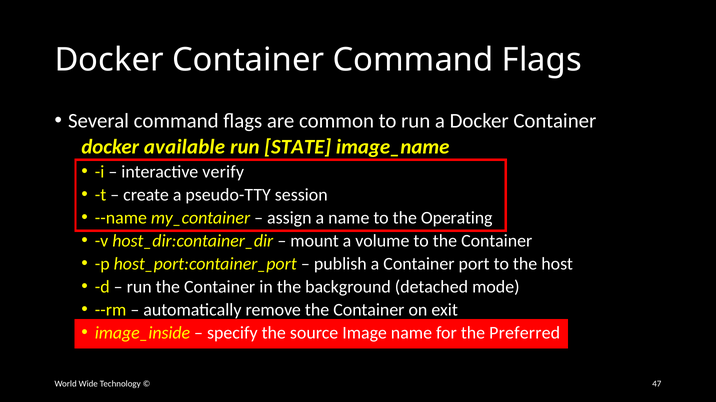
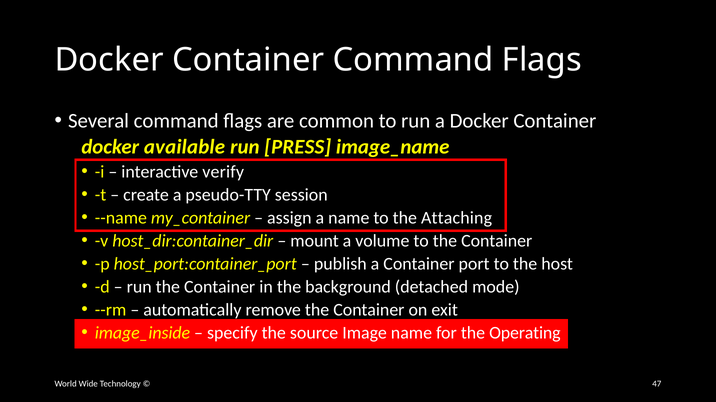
STATE: STATE -> PRESS
Operating: Operating -> Attaching
Preferred: Preferred -> Operating
